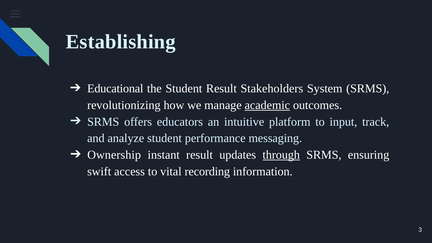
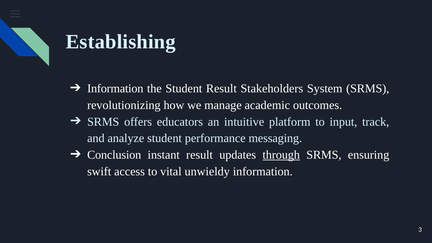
Educational at (115, 89): Educational -> Information
academic underline: present -> none
Ownership: Ownership -> Conclusion
recording: recording -> unwieldy
